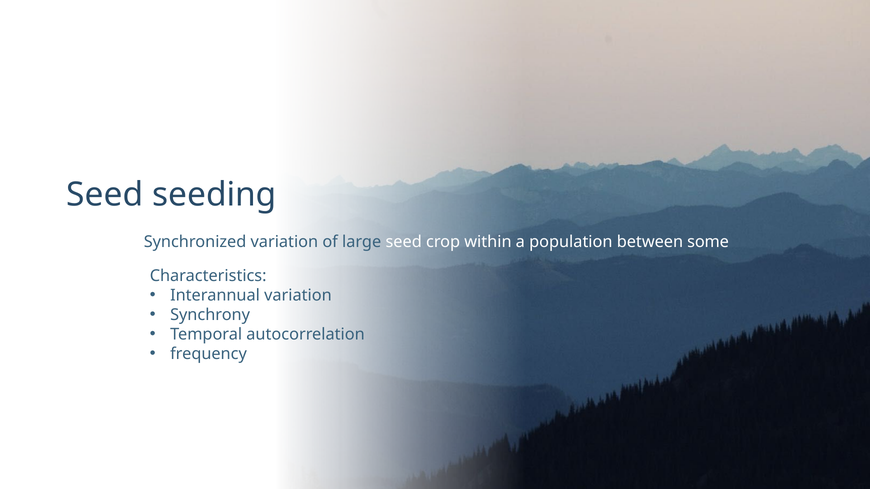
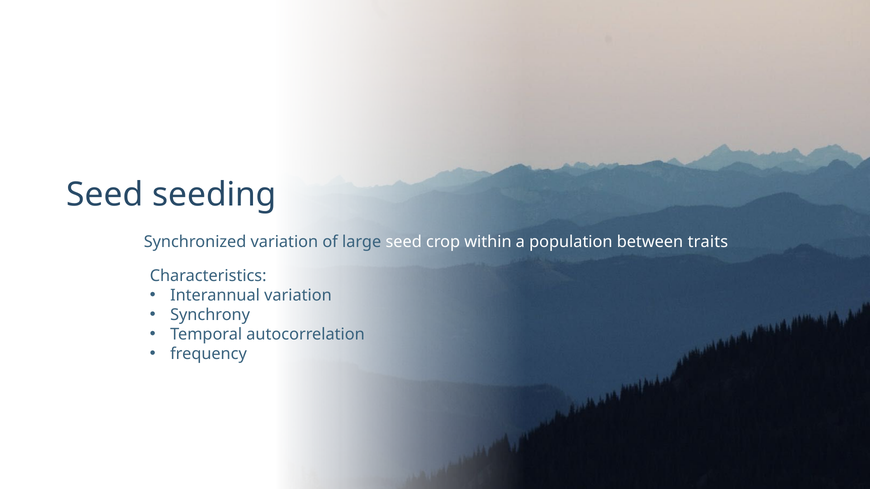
some: some -> traits
